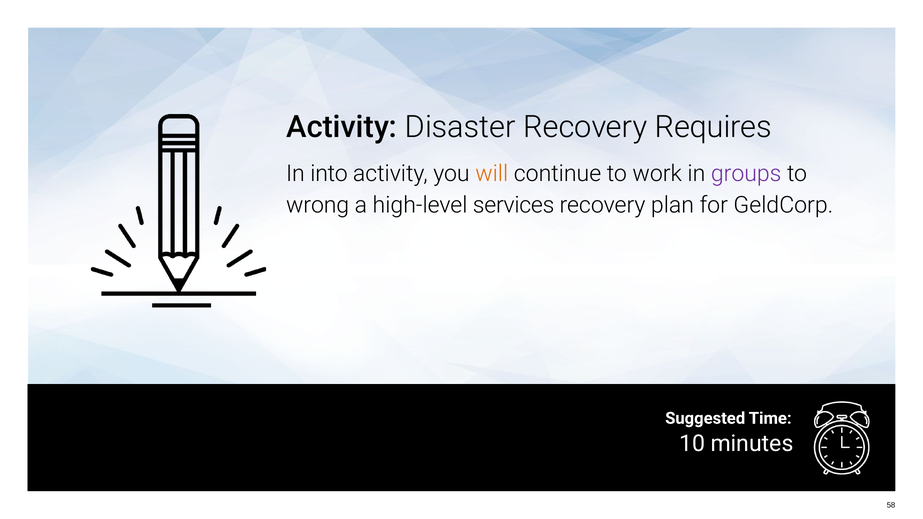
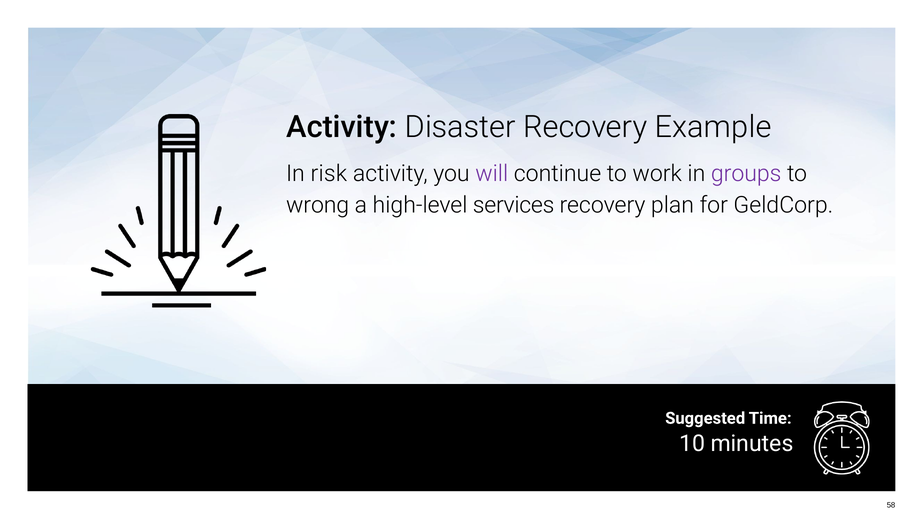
Requires: Requires -> Example
into: into -> risk
will colour: orange -> purple
